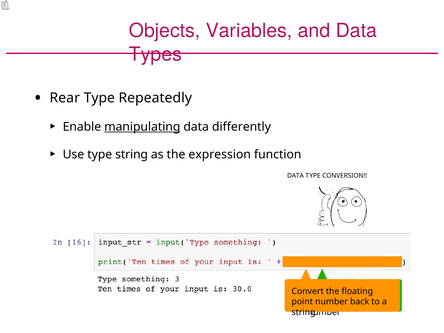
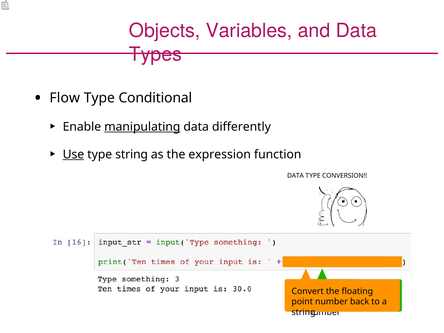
Rear: Rear -> Flow
Repeatedly: Repeatedly -> Conditional
Use underline: none -> present
